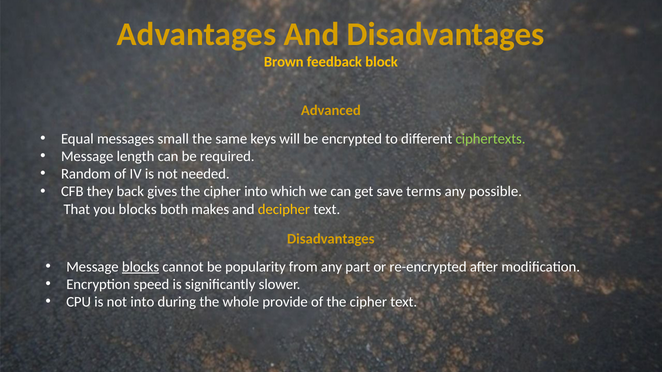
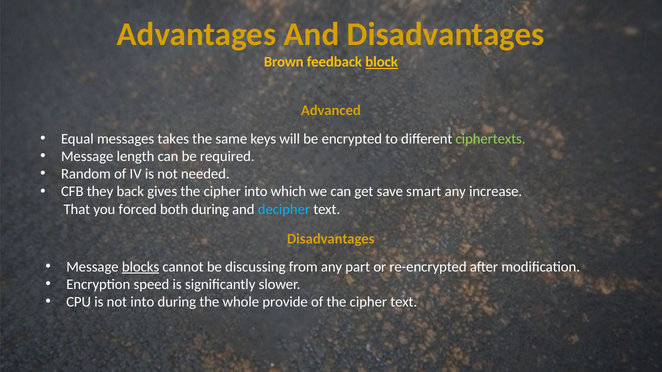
block underline: none -> present
small: small -> takes
terms: terms -> smart
possible: possible -> increase
you blocks: blocks -> forced
both makes: makes -> during
decipher colour: yellow -> light blue
popularity: popularity -> discussing
